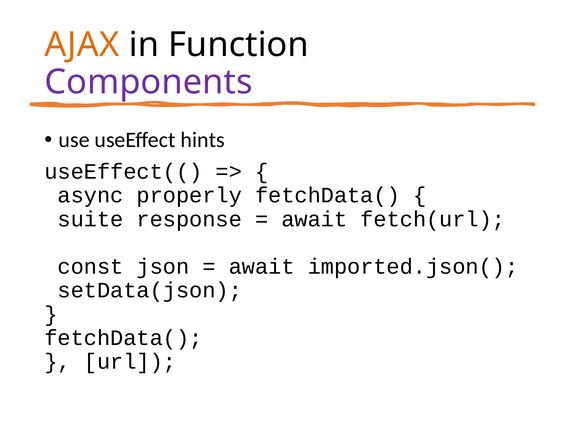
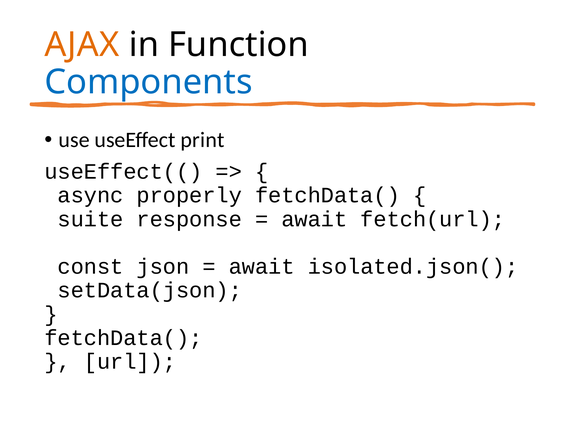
Components colour: purple -> blue
hints: hints -> print
imported.json(: imported.json( -> isolated.json(
